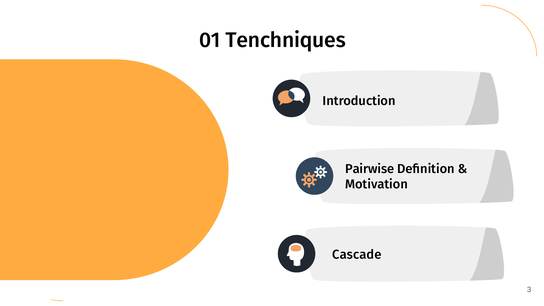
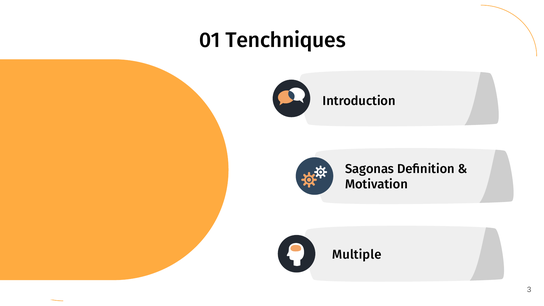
Pairwise: Pairwise -> Sagonas
Cascade: Cascade -> Multiple
